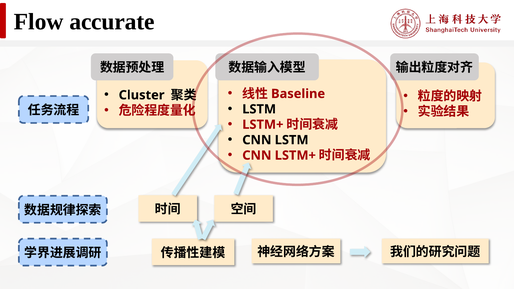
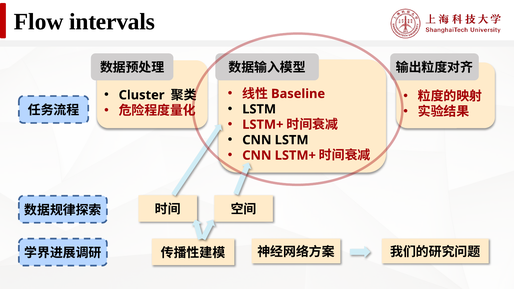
accurate: accurate -> intervals
